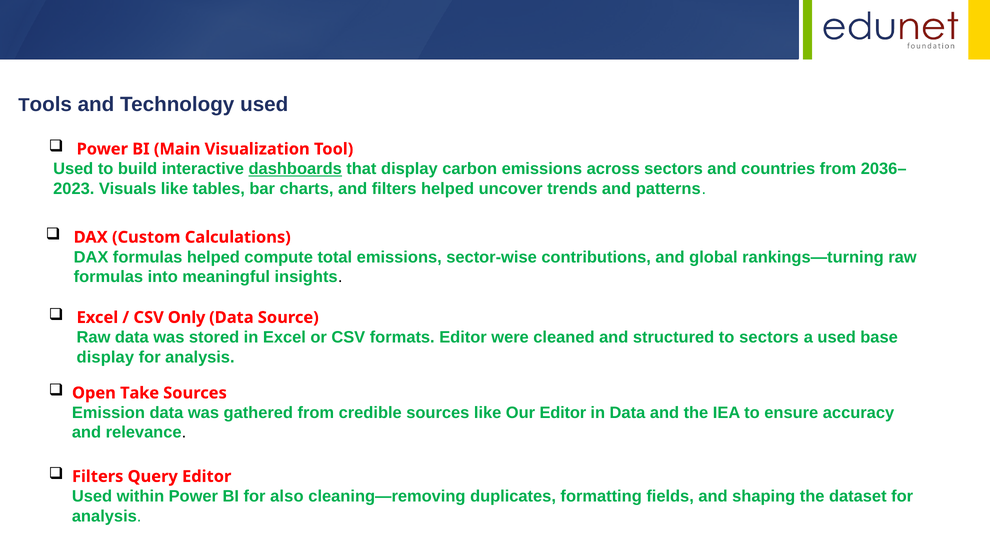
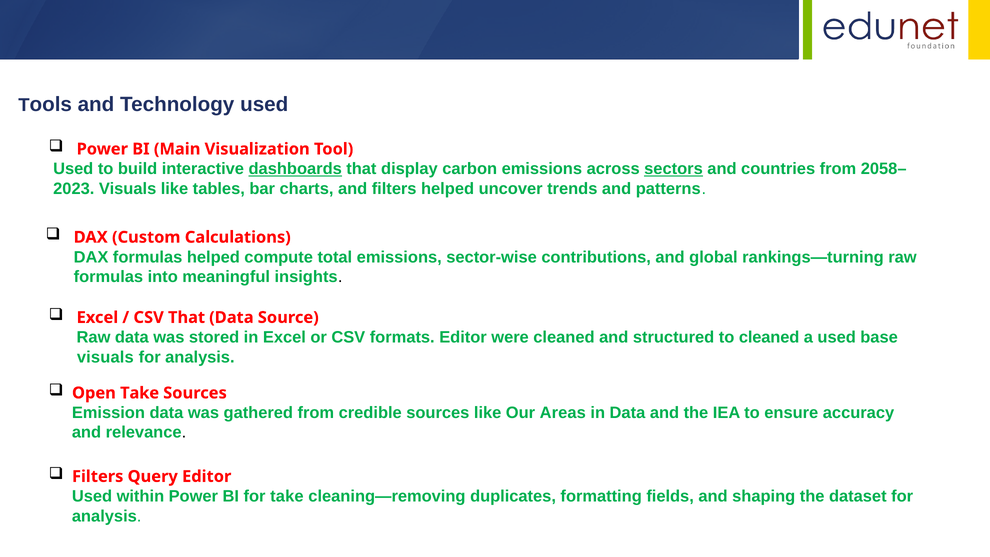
sectors at (673, 169) underline: none -> present
2036–: 2036– -> 2058–
CSV Only: Only -> That
to sectors: sectors -> cleaned
display at (105, 357): display -> visuals
Our Editor: Editor -> Areas
for also: also -> take
